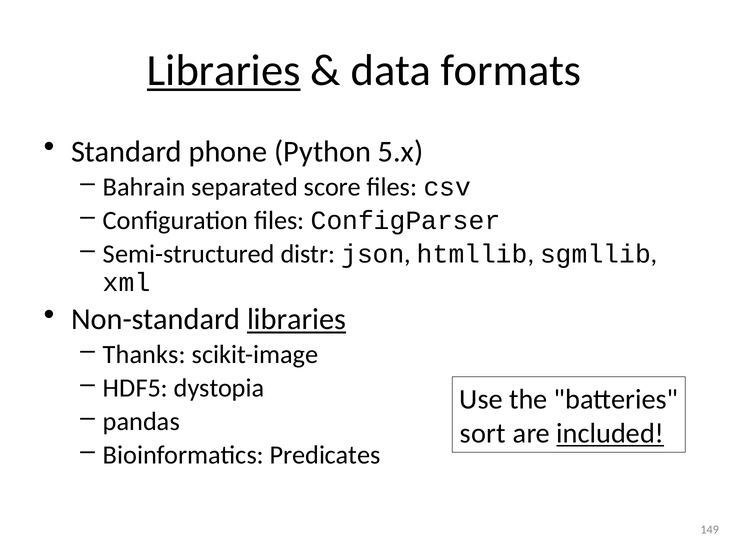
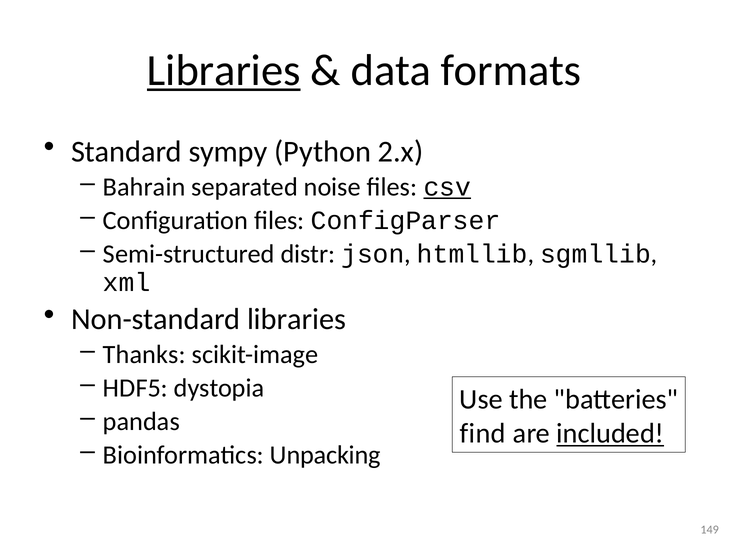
phone: phone -> sympy
5.x: 5.x -> 2.x
score: score -> noise
csv underline: none -> present
libraries at (296, 319) underline: present -> none
sort: sort -> find
Predicates: Predicates -> Unpacking
